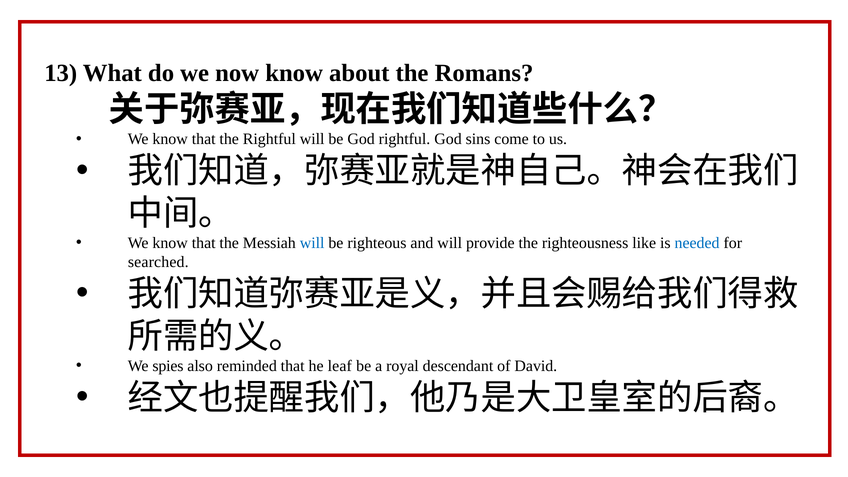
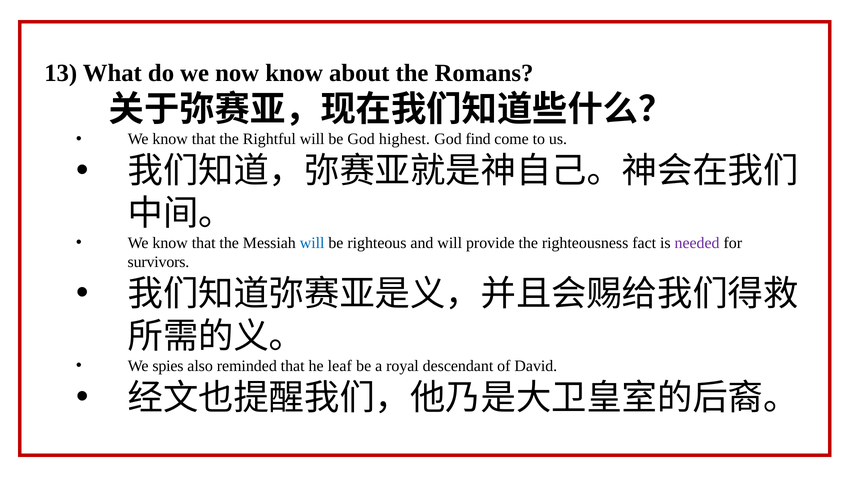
God rightful: rightful -> highest
sins: sins -> find
like: like -> fact
needed colour: blue -> purple
searched: searched -> survivors
